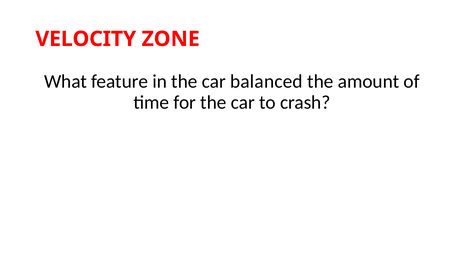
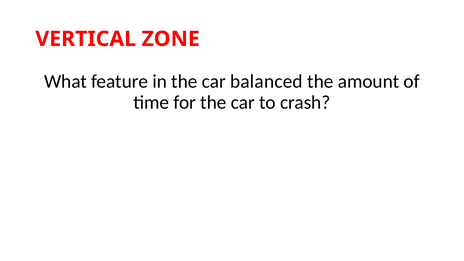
VELOCITY: VELOCITY -> VERTICAL
